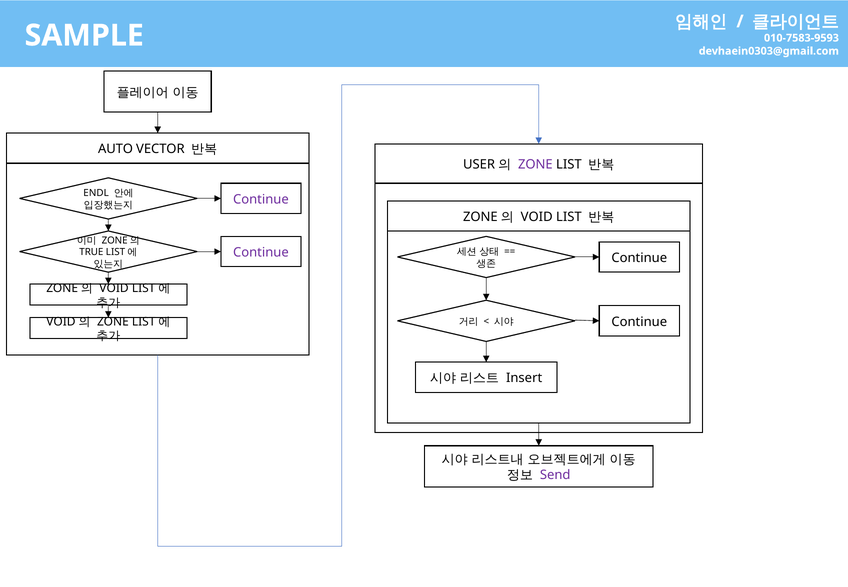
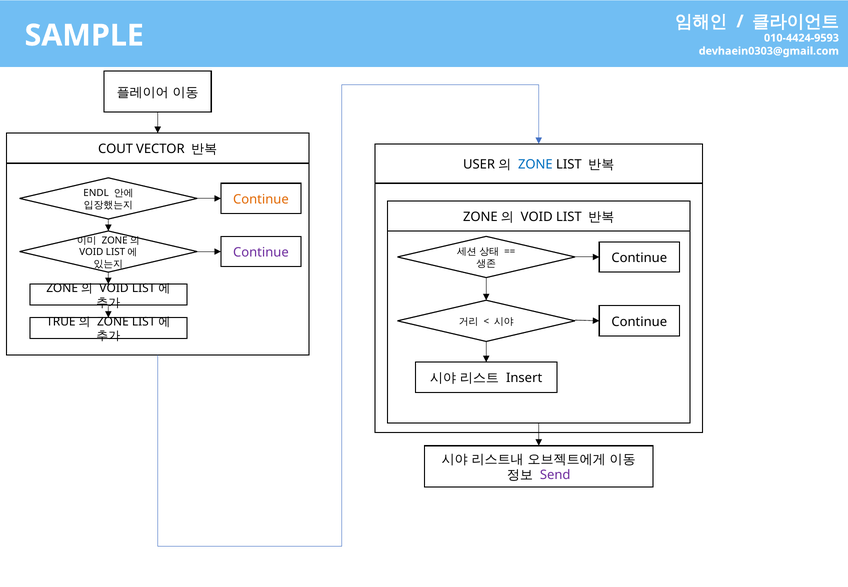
010-7583-9593: 010-7583-9593 -> 010-4424-9593
AUTO: AUTO -> COUT
ZONE at (535, 164) colour: purple -> blue
Continue at (261, 199) colour: purple -> orange
TRUE at (91, 252): TRUE -> VOID
VOID at (61, 322): VOID -> TRUE
